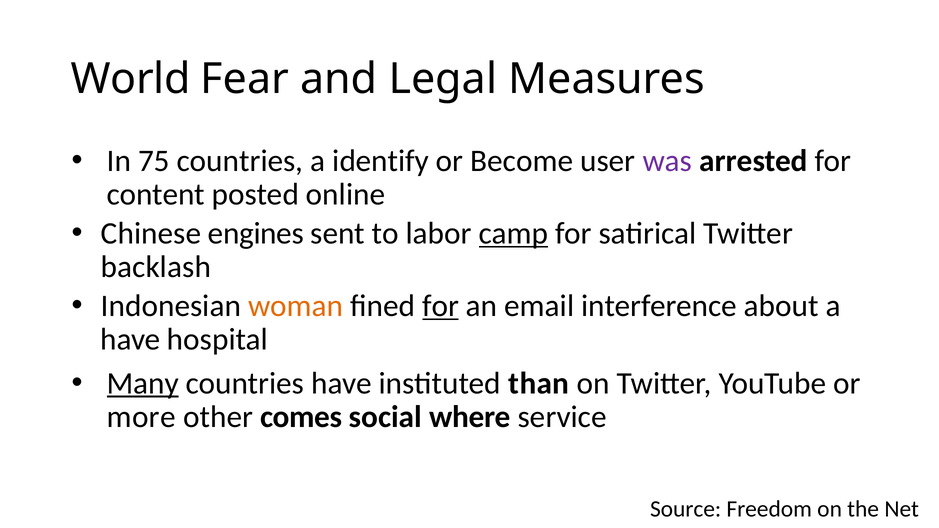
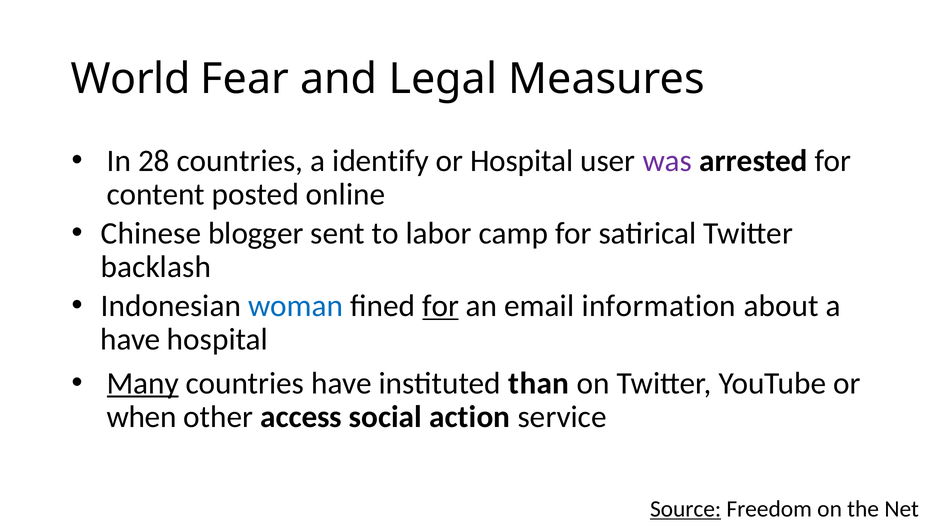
75: 75 -> 28
or Become: Become -> Hospital
engines: engines -> blogger
camp underline: present -> none
woman colour: orange -> blue
interference: interference -> information
more: more -> when
comes: comes -> access
where: where -> action
Source underline: none -> present
